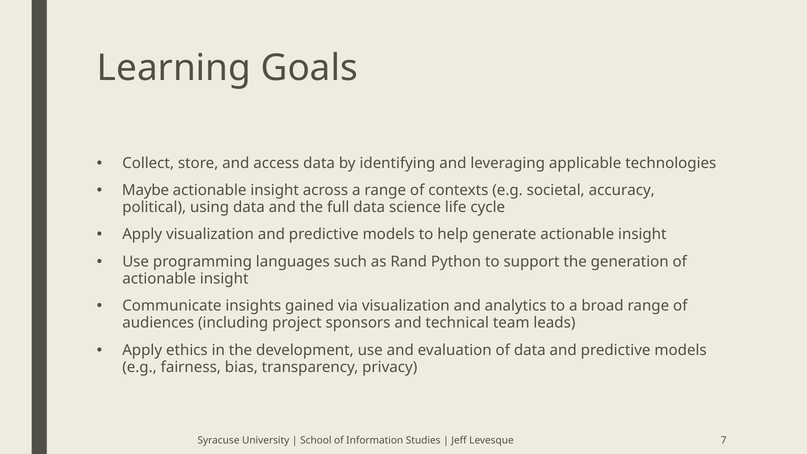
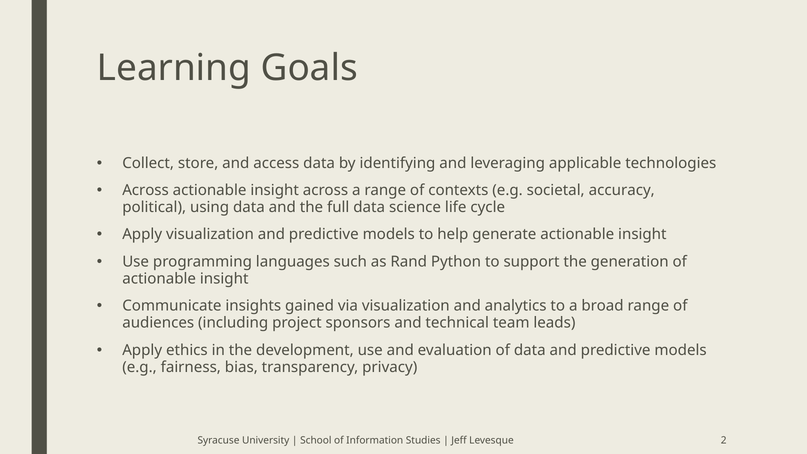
Maybe at (146, 190): Maybe -> Across
7: 7 -> 2
